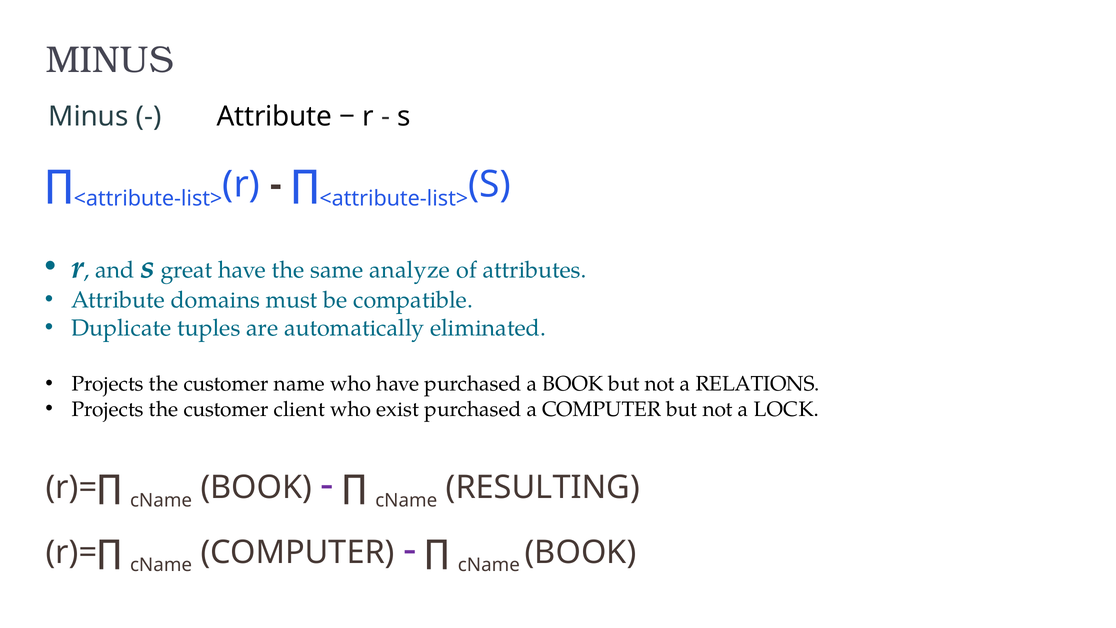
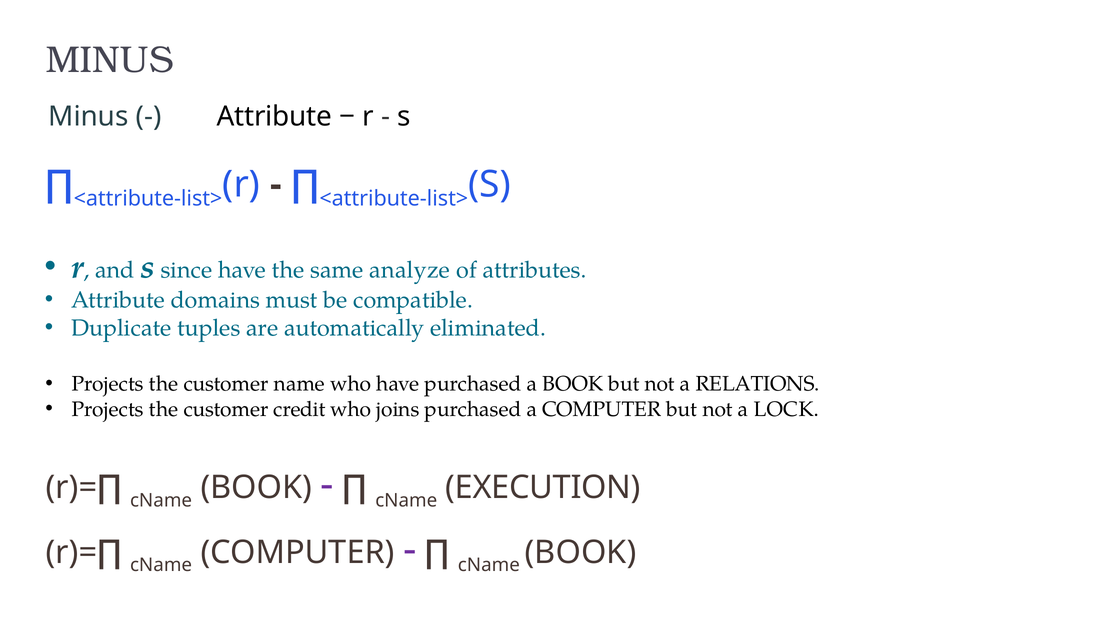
great: great -> since
client: client -> credit
exist: exist -> joins
RESULTING: RESULTING -> EXECUTION
